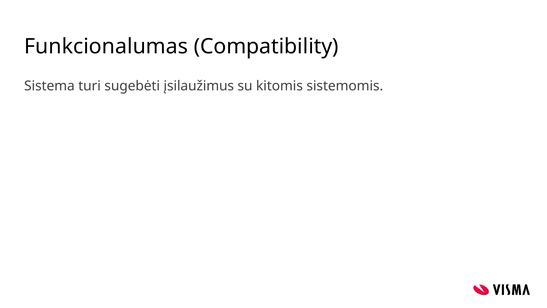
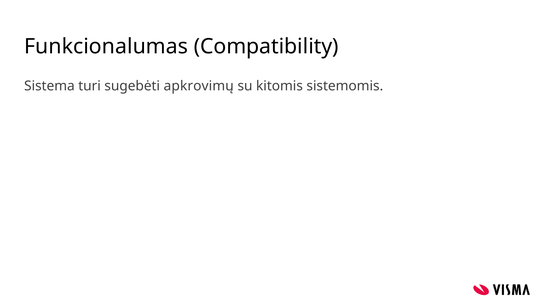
įsilaužimus: įsilaužimus -> apkrovimų
